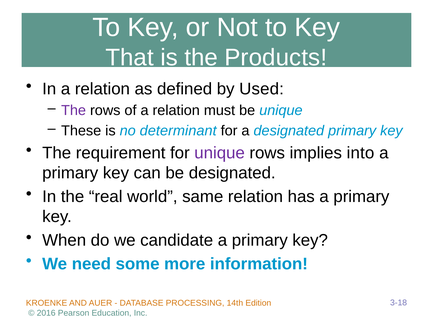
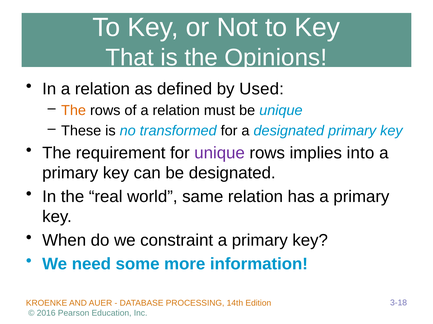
Products: Products -> Opinions
The at (74, 111) colour: purple -> orange
determinant: determinant -> transformed
candidate: candidate -> constraint
